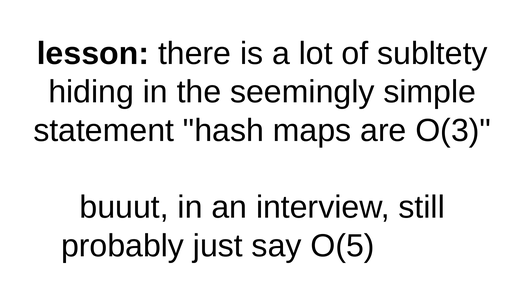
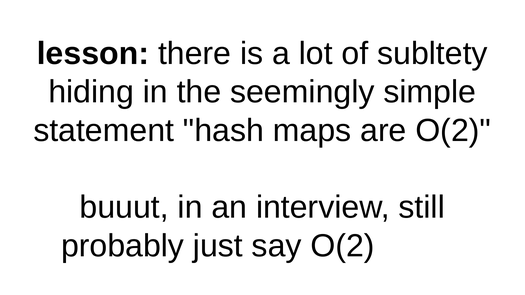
are O(3: O(3 -> O(2
say O(5: O(5 -> O(2
